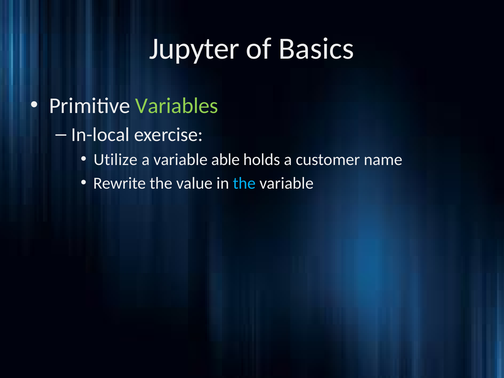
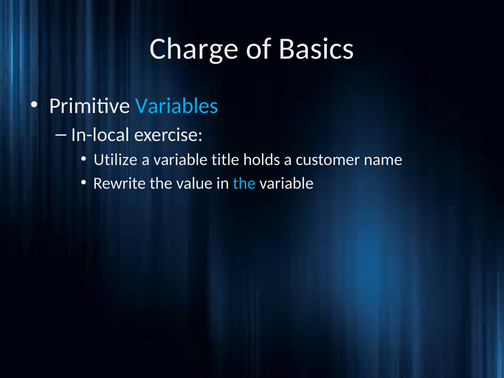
Jupyter: Jupyter -> Charge
Variables colour: light green -> light blue
able: able -> title
